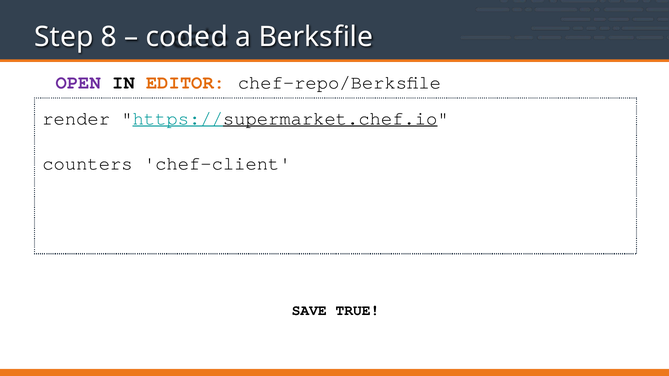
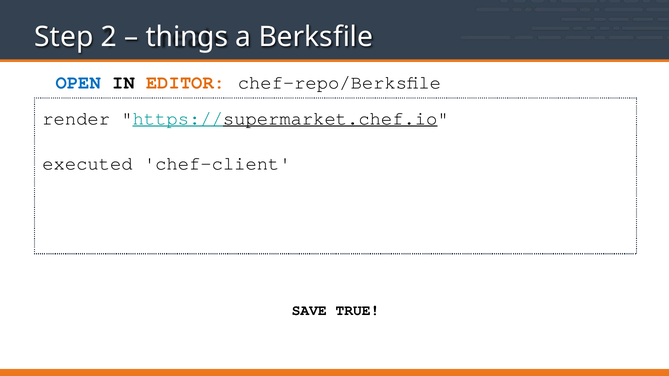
8: 8 -> 2
coded: coded -> things
OPEN colour: purple -> blue
counters: counters -> executed
